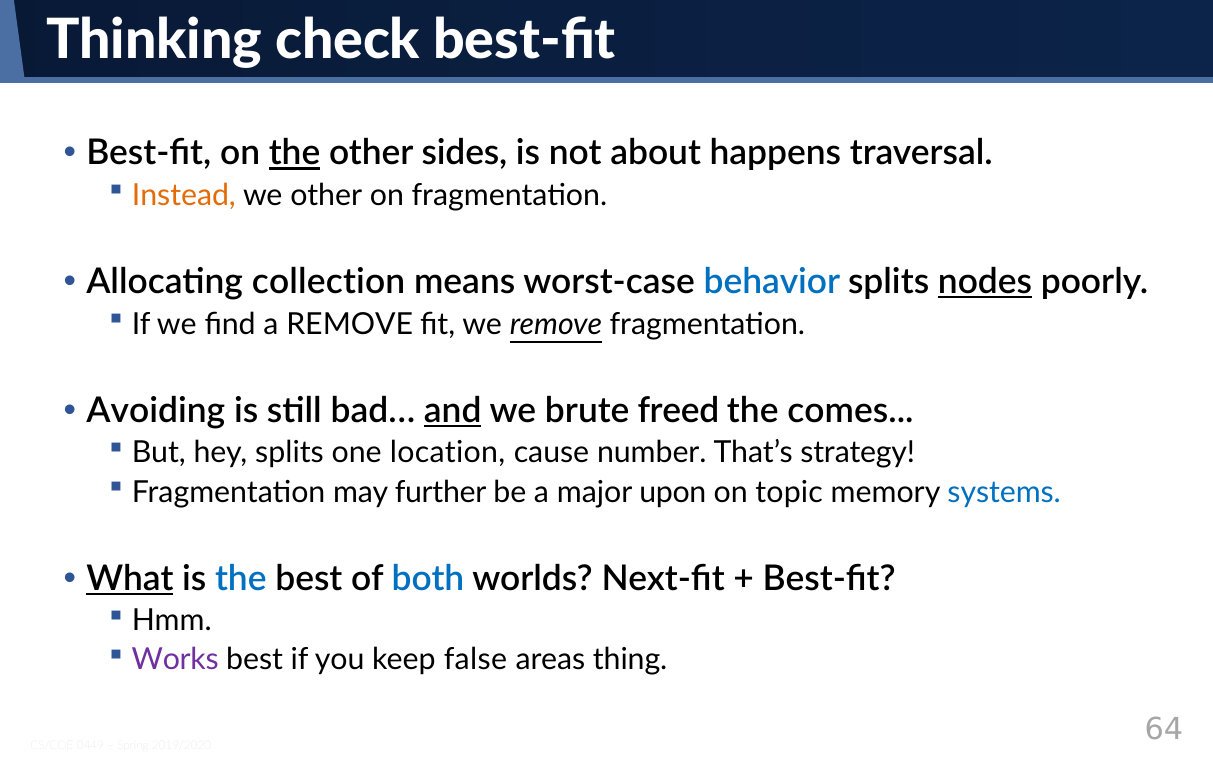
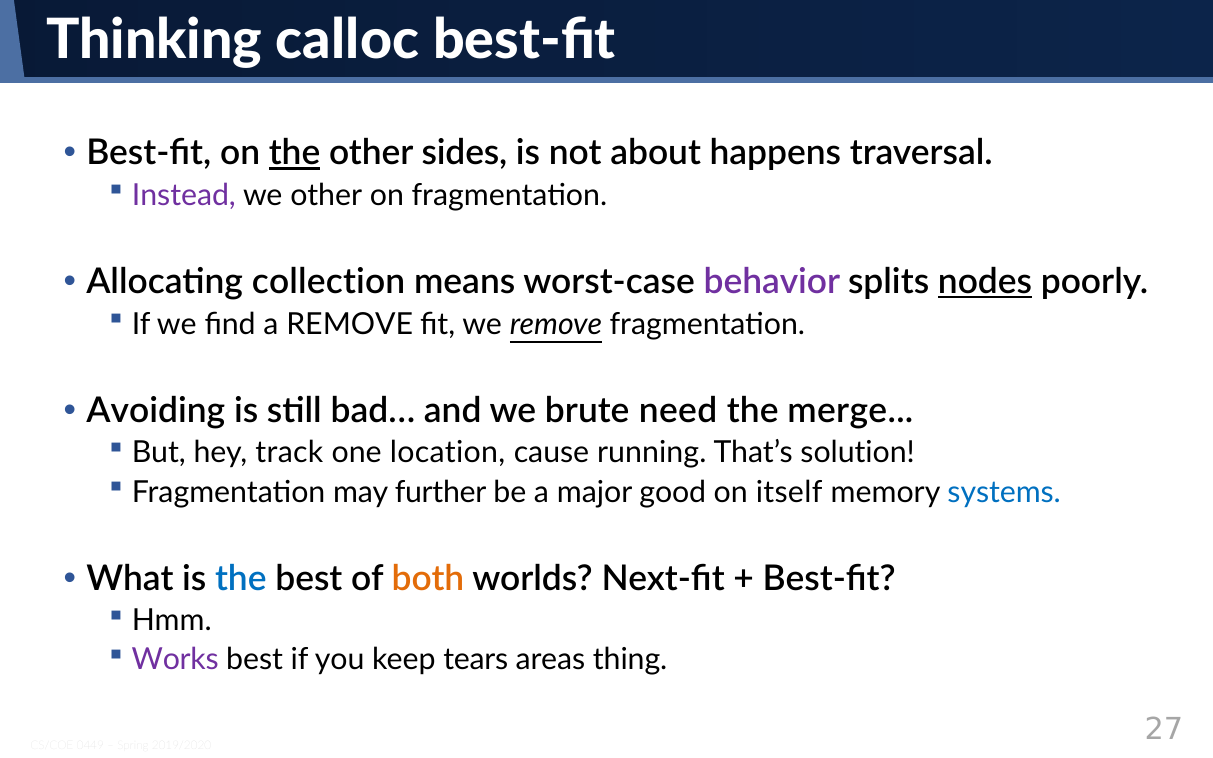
check: check -> calloc
Instead colour: orange -> purple
behavior colour: blue -> purple
and underline: present -> none
freed: freed -> need
comes: comes -> merge
hey splits: splits -> track
number: number -> running
strategy: strategy -> solution
upon: upon -> good
topic: topic -> itself
What underline: present -> none
both colour: blue -> orange
false: false -> tears
64: 64 -> 27
